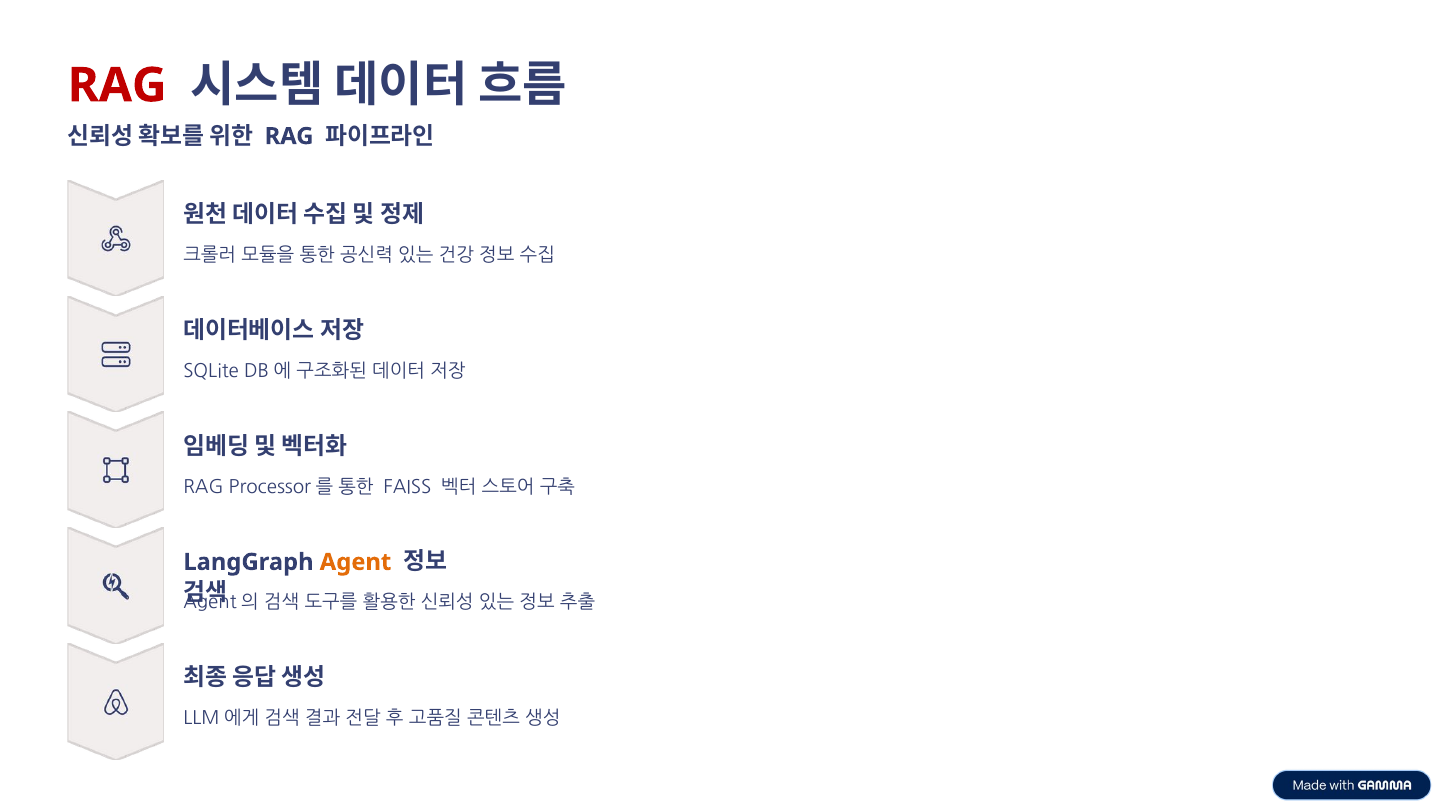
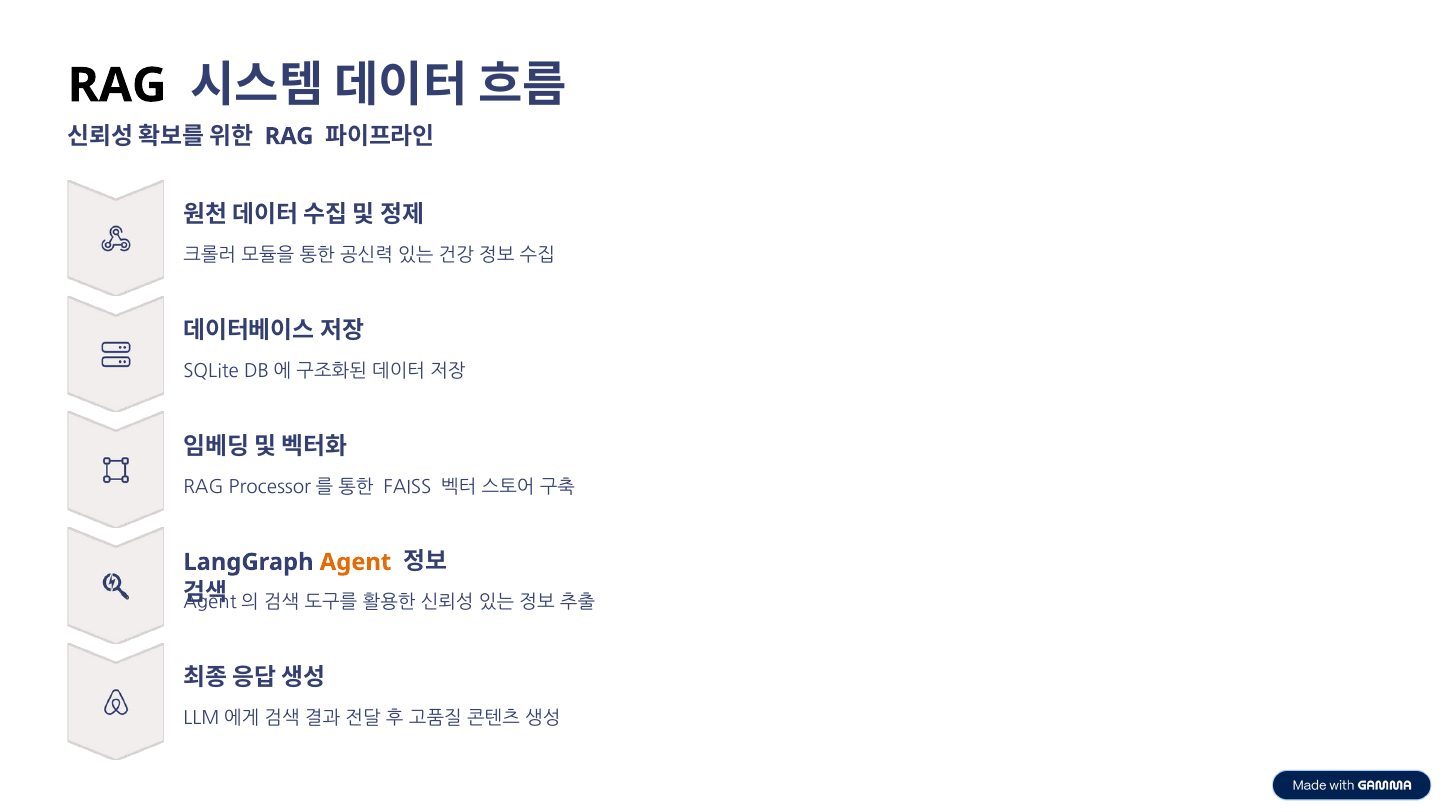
RAG at (117, 85) colour: red -> black
